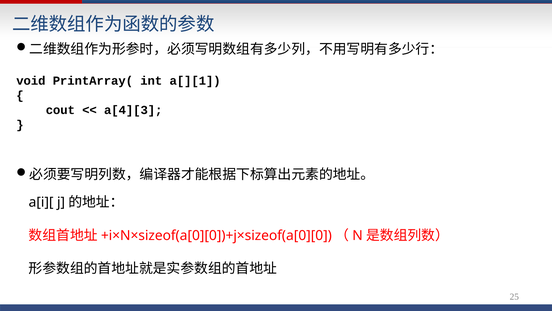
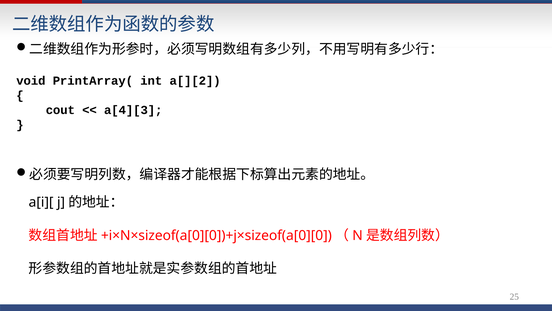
a[][1: a[][1 -> a[][2
